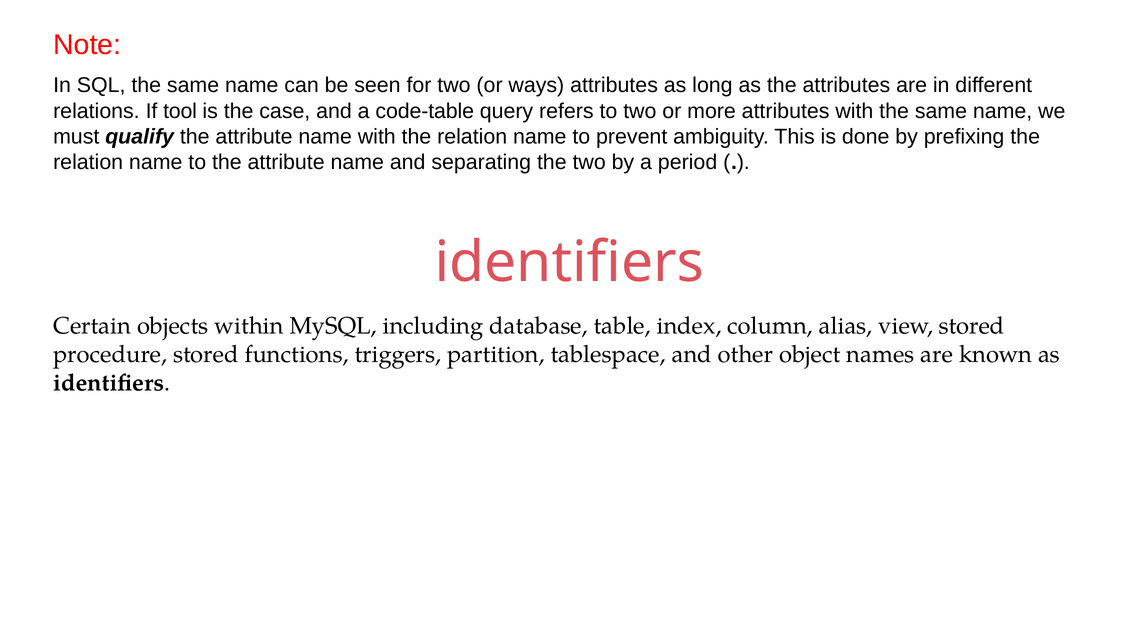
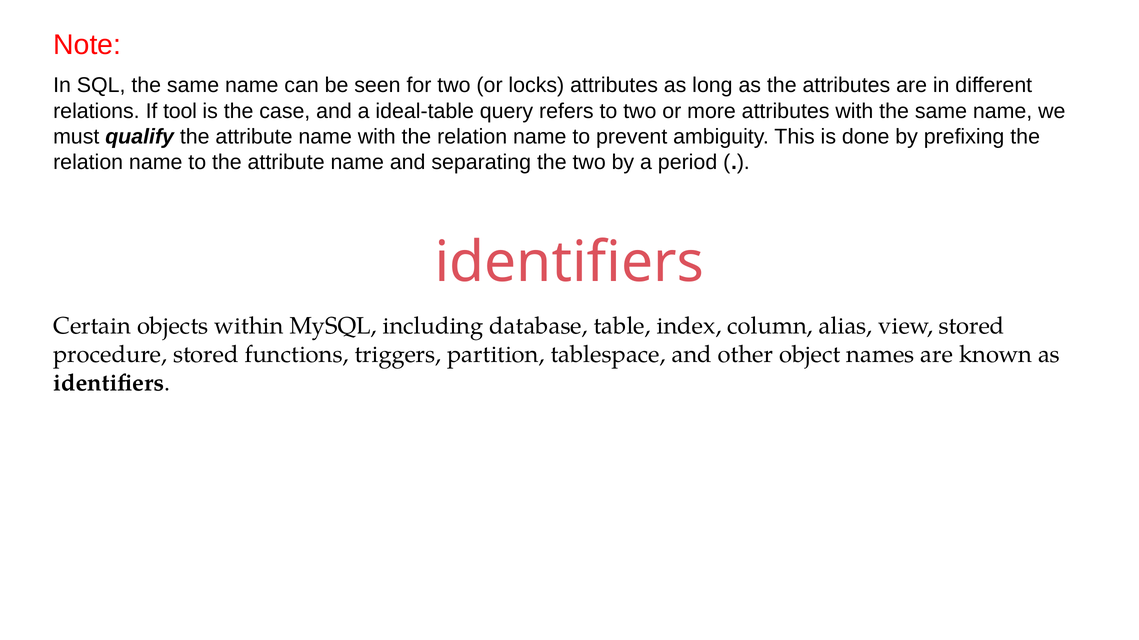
ways: ways -> locks
code-table: code-table -> ideal-table
